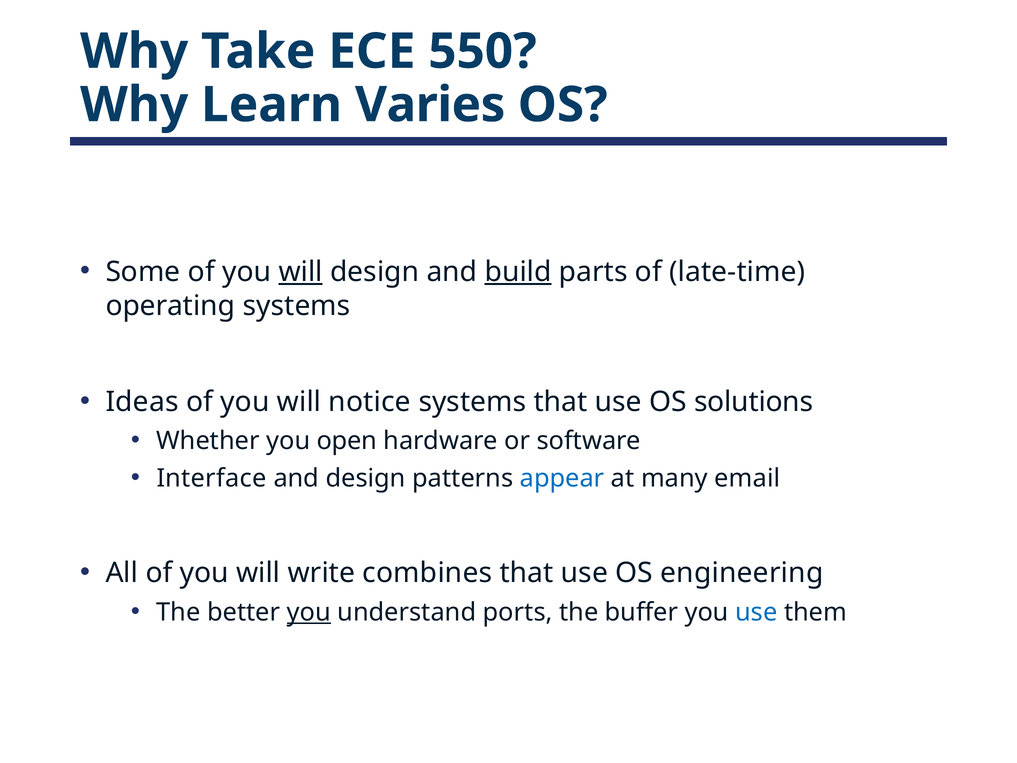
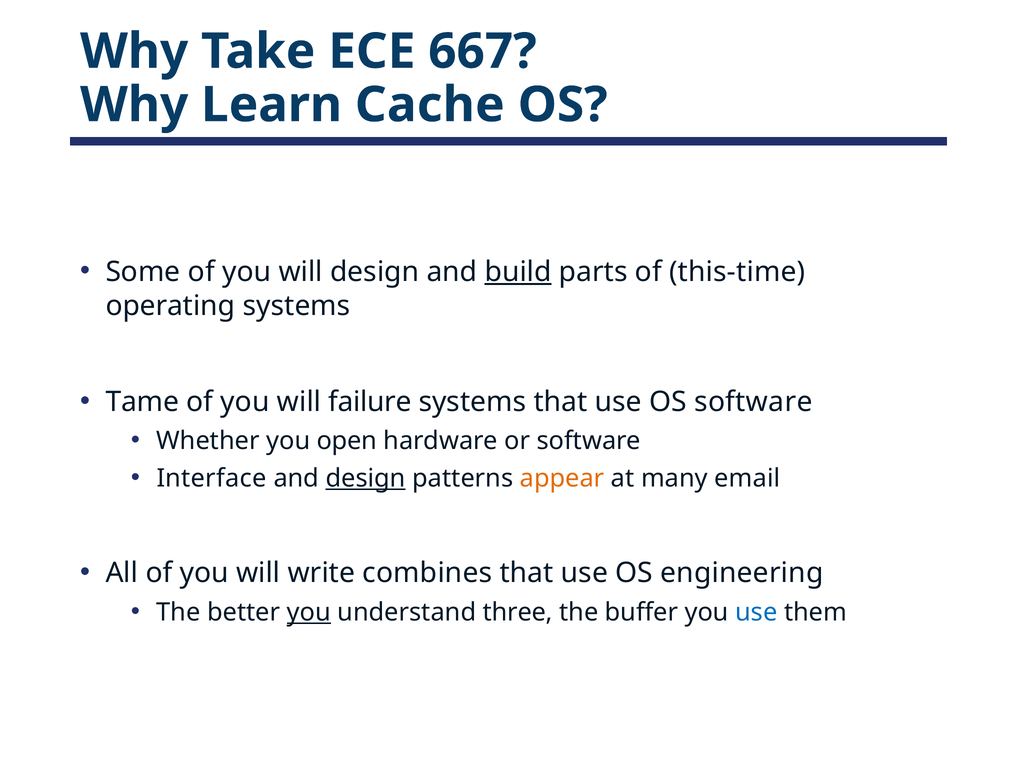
550: 550 -> 667
Varies: Varies -> Cache
will at (301, 272) underline: present -> none
late-time: late-time -> this-time
Ideas: Ideas -> Tame
notice: notice -> failure
OS solutions: solutions -> software
design at (366, 478) underline: none -> present
appear colour: blue -> orange
ports: ports -> three
